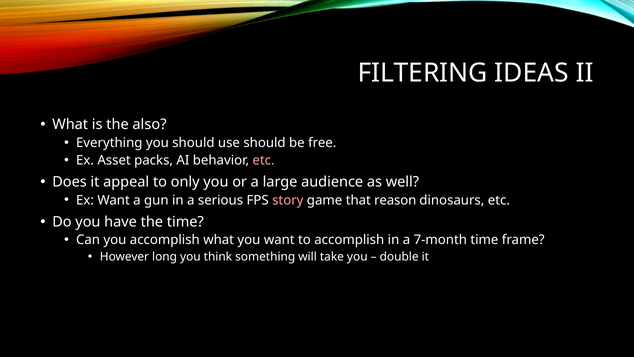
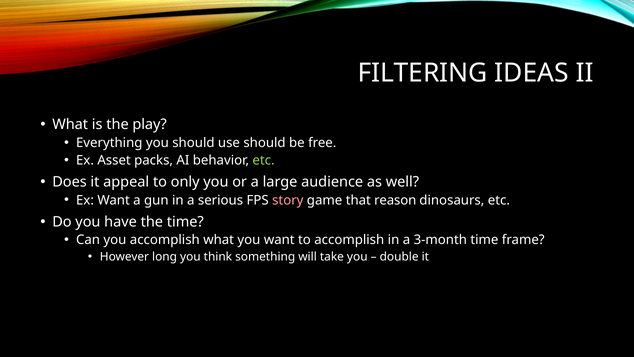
also: also -> play
etc at (264, 160) colour: pink -> light green
7-month: 7-month -> 3-month
